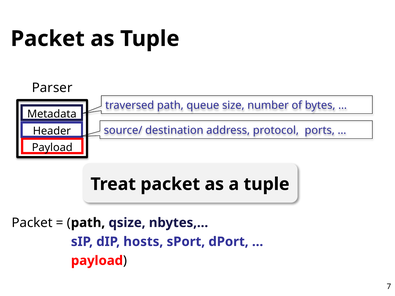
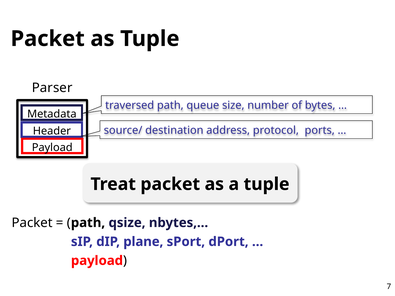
hosts: hosts -> plane
